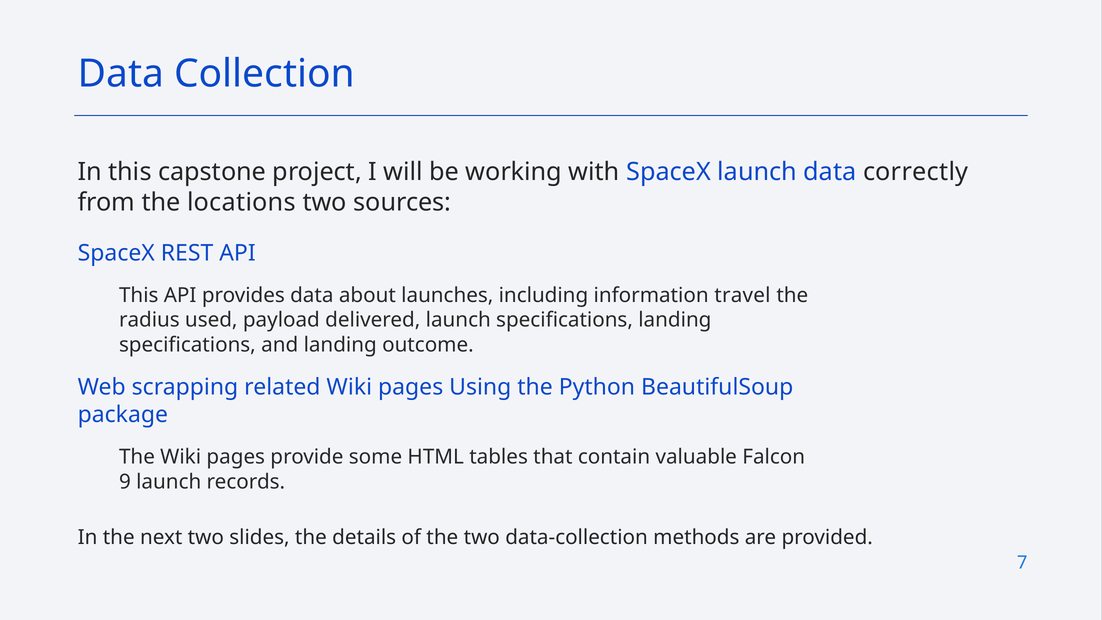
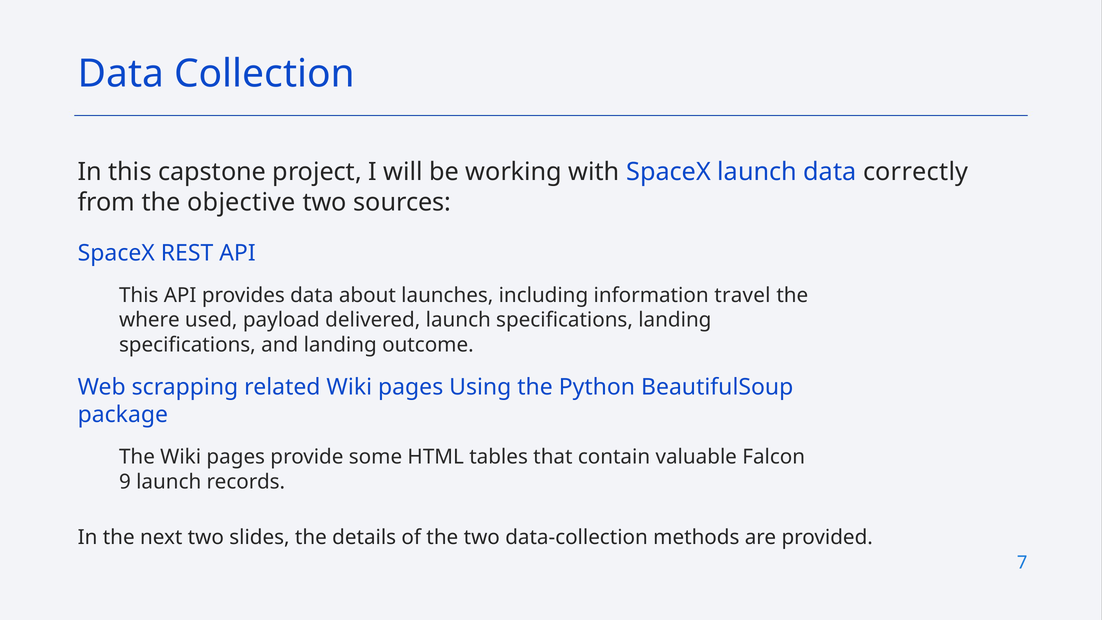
locations: locations -> objective
radius: radius -> where
